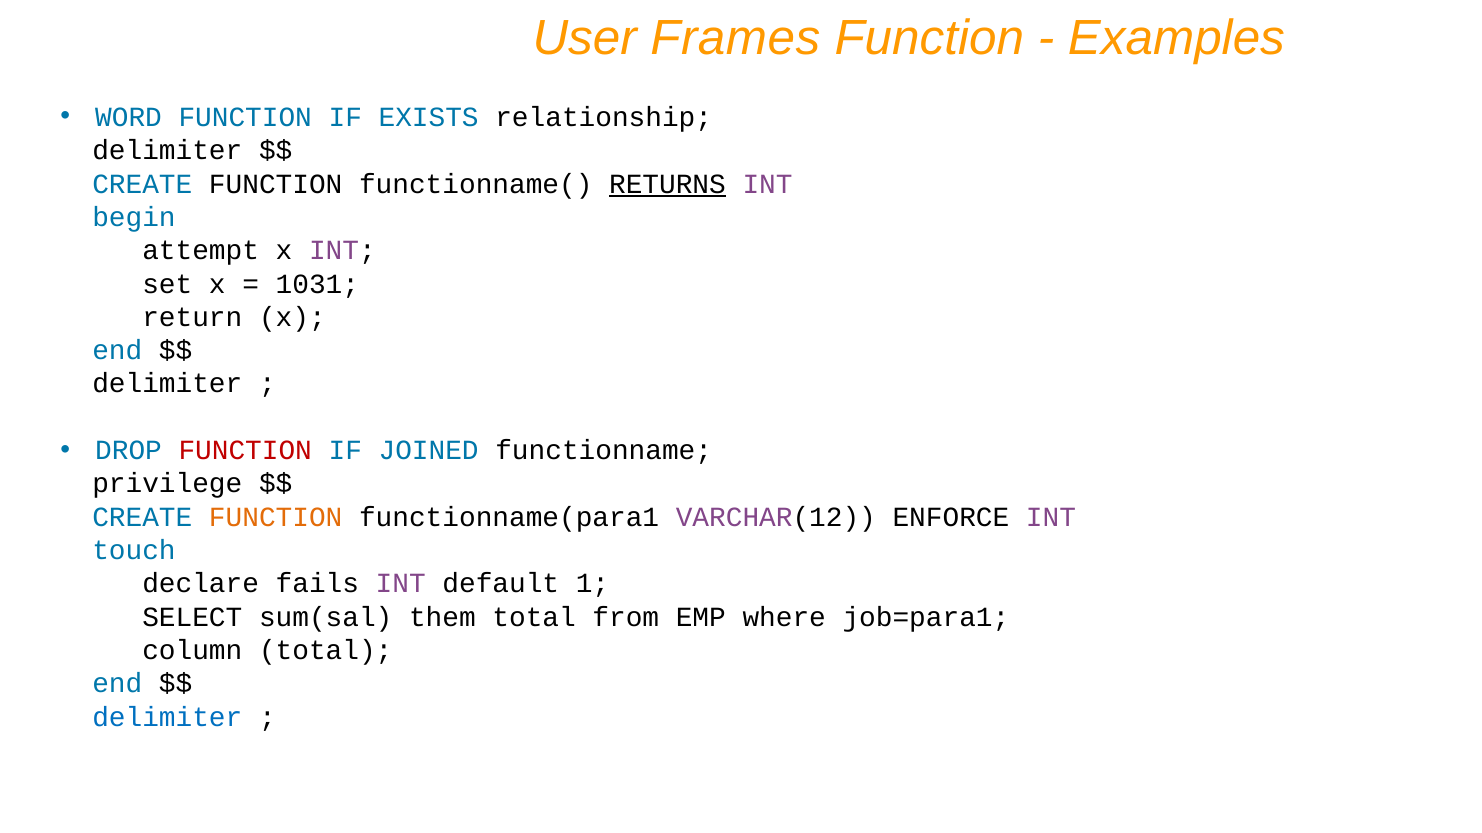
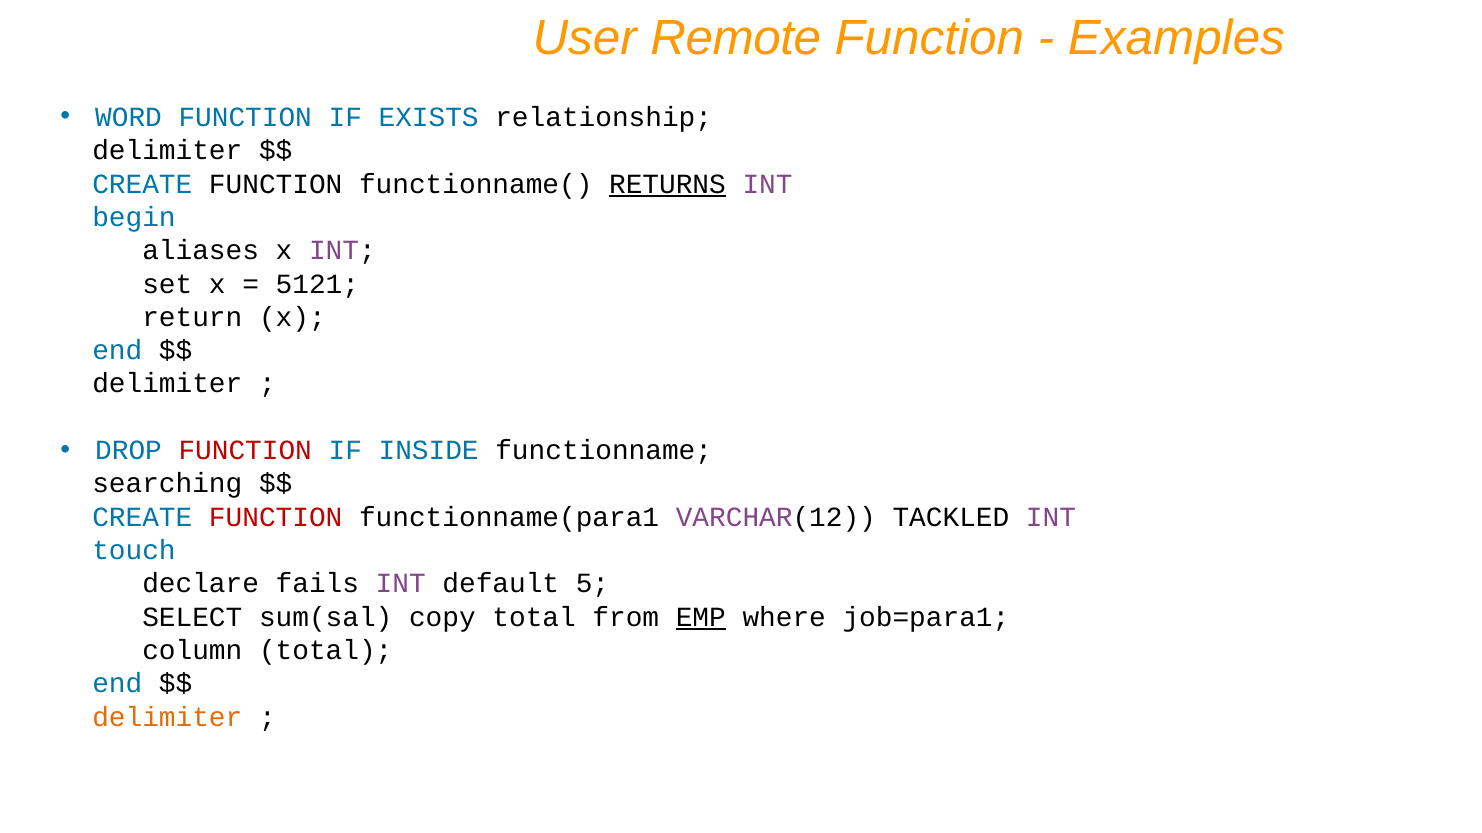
Frames: Frames -> Remote
attempt: attempt -> aliases
1031: 1031 -> 5121
JOINED: JOINED -> INSIDE
privilege: privilege -> searching
FUNCTION at (276, 517) colour: orange -> red
ENFORCE: ENFORCE -> TACKLED
1: 1 -> 5
them: them -> copy
EMP underline: none -> present
delimiter at (167, 718) colour: blue -> orange
